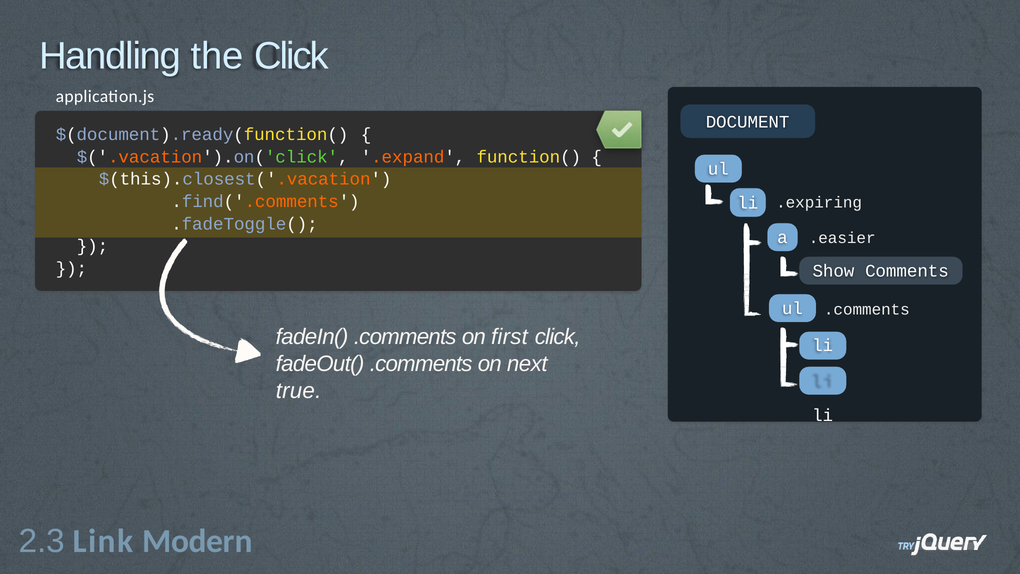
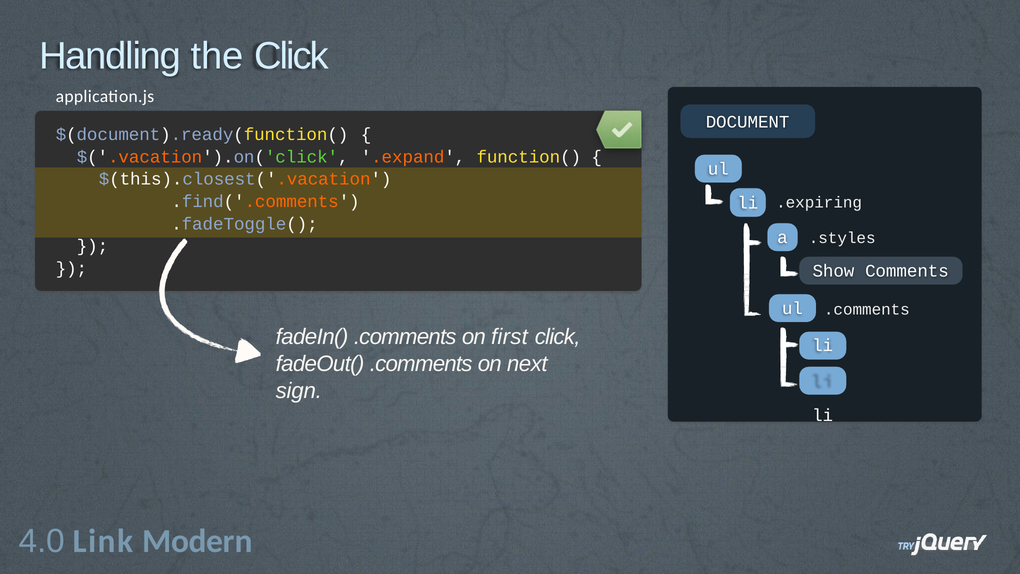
.easier: .easier -> .styles
true: true -> sign
2.3: 2.3 -> 4.0
